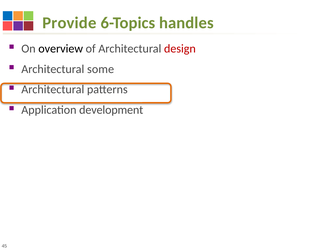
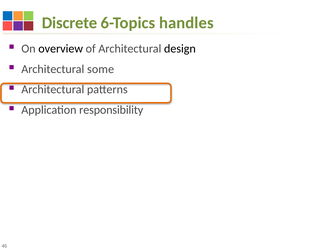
Provide: Provide -> Discrete
design colour: red -> black
development: development -> responsibility
